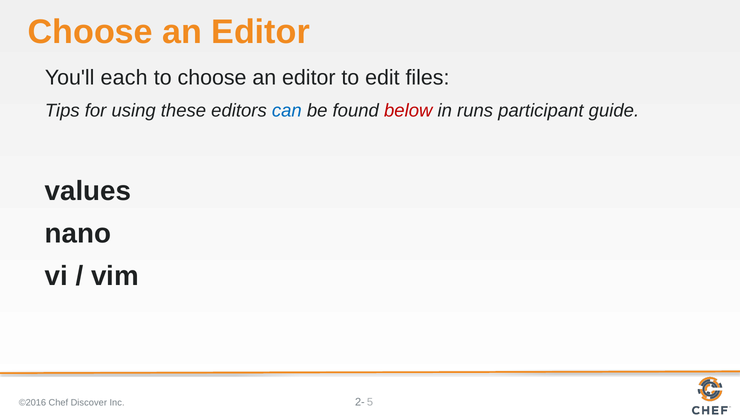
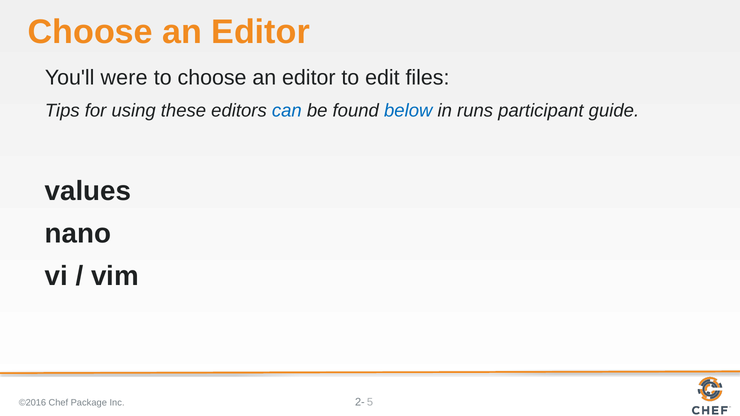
each: each -> were
below colour: red -> blue
Discover: Discover -> Package
